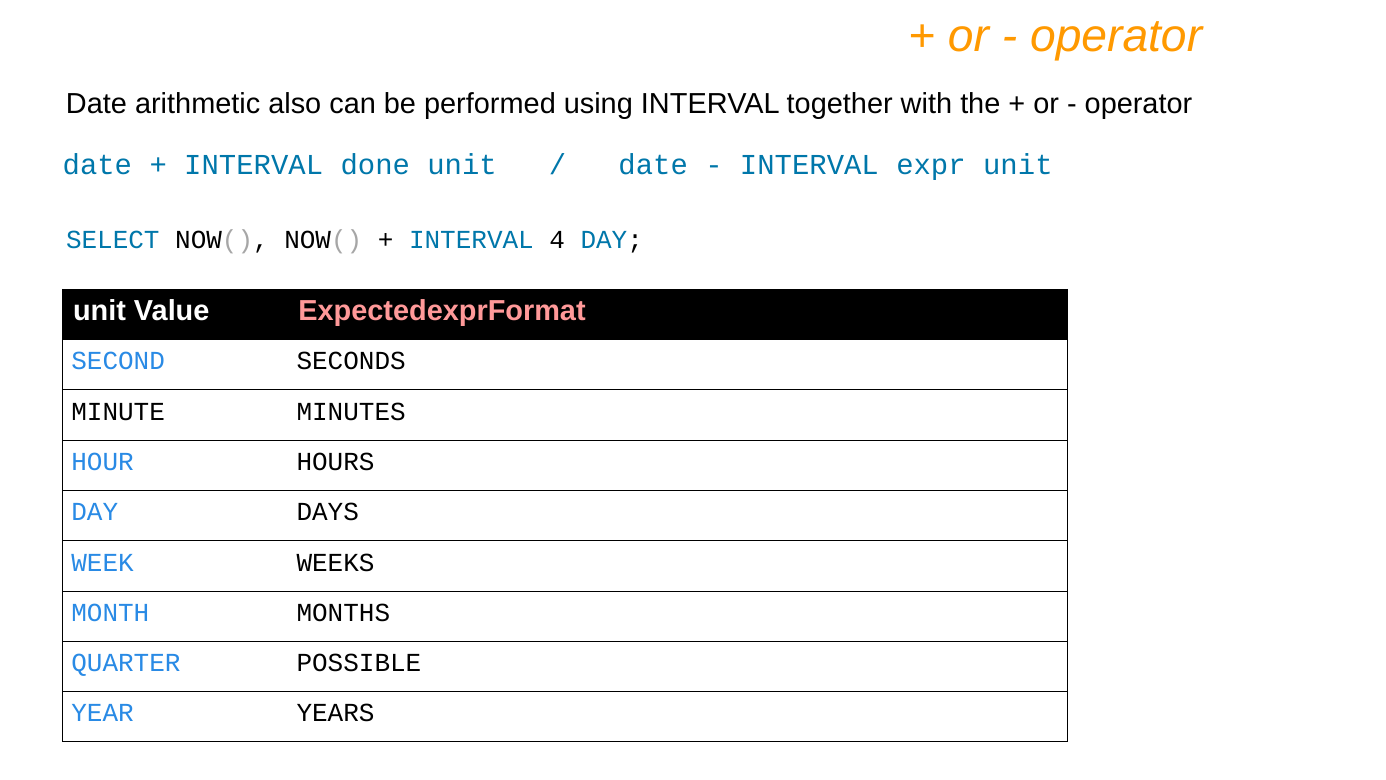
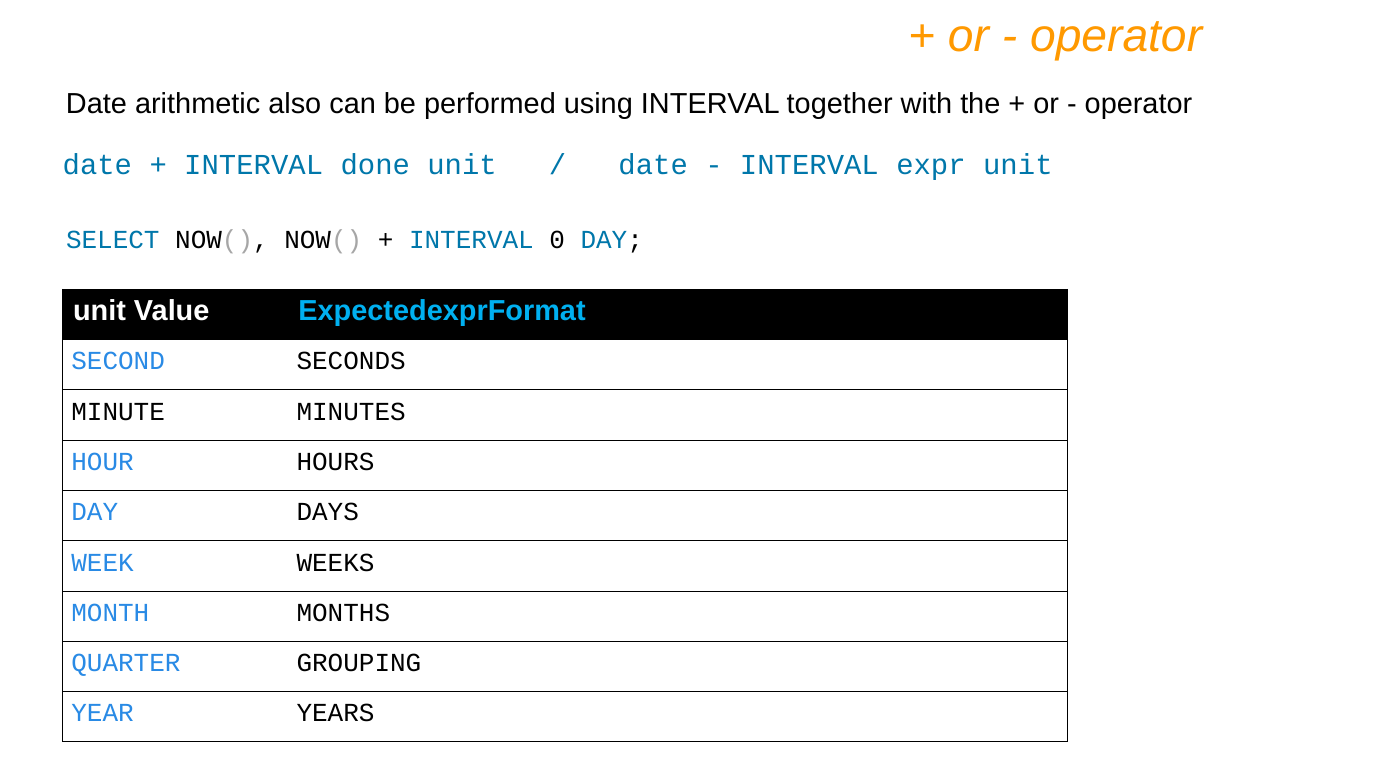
4: 4 -> 0
ExpectedexprFormat colour: pink -> light blue
POSSIBLE: POSSIBLE -> GROUPING
